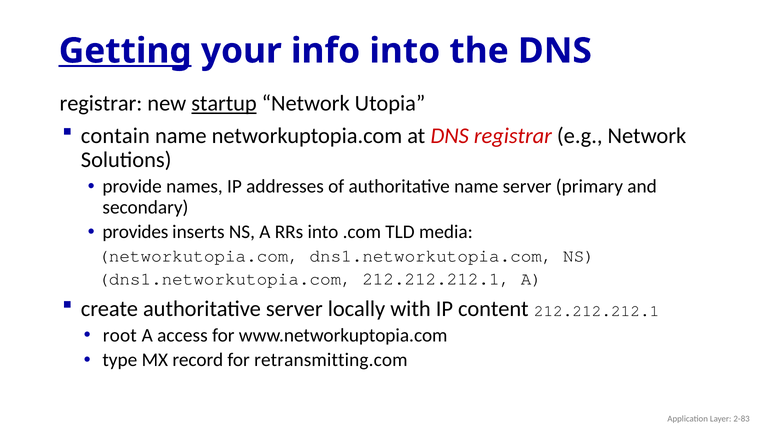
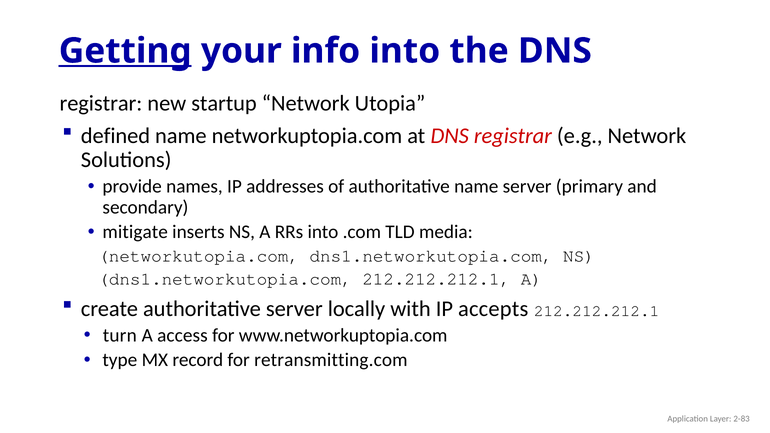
startup underline: present -> none
contain: contain -> defined
provides: provides -> mitigate
content: content -> accepts
root: root -> turn
